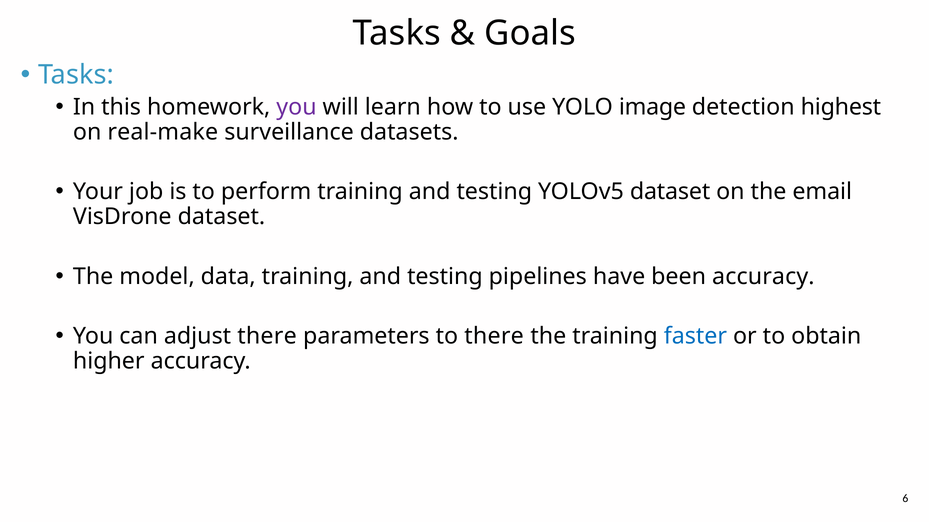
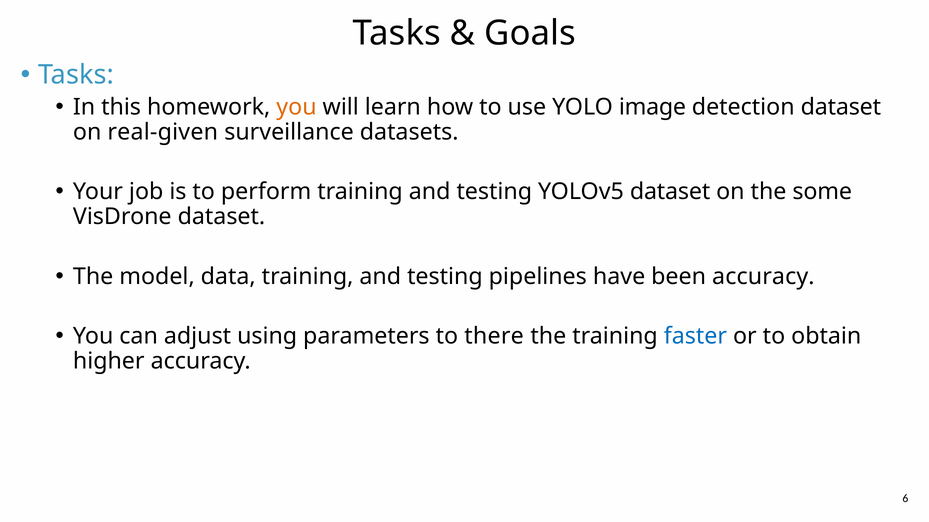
you at (296, 107) colour: purple -> orange
detection highest: highest -> dataset
real-make: real-make -> real-given
email: email -> some
adjust there: there -> using
